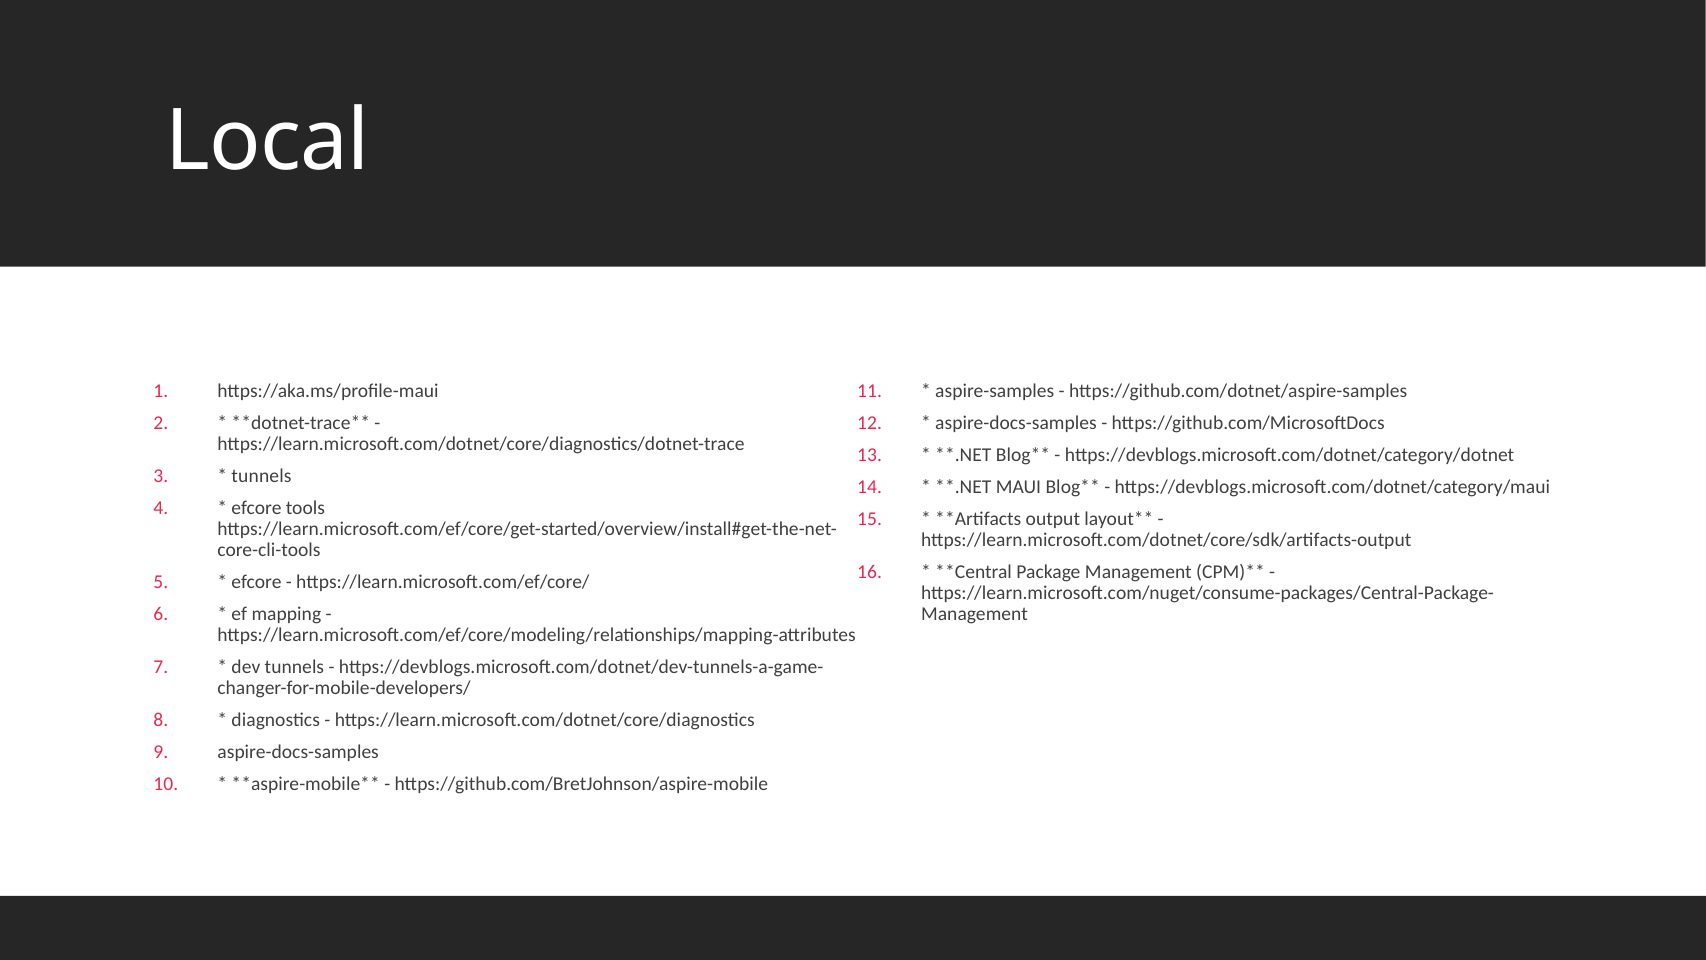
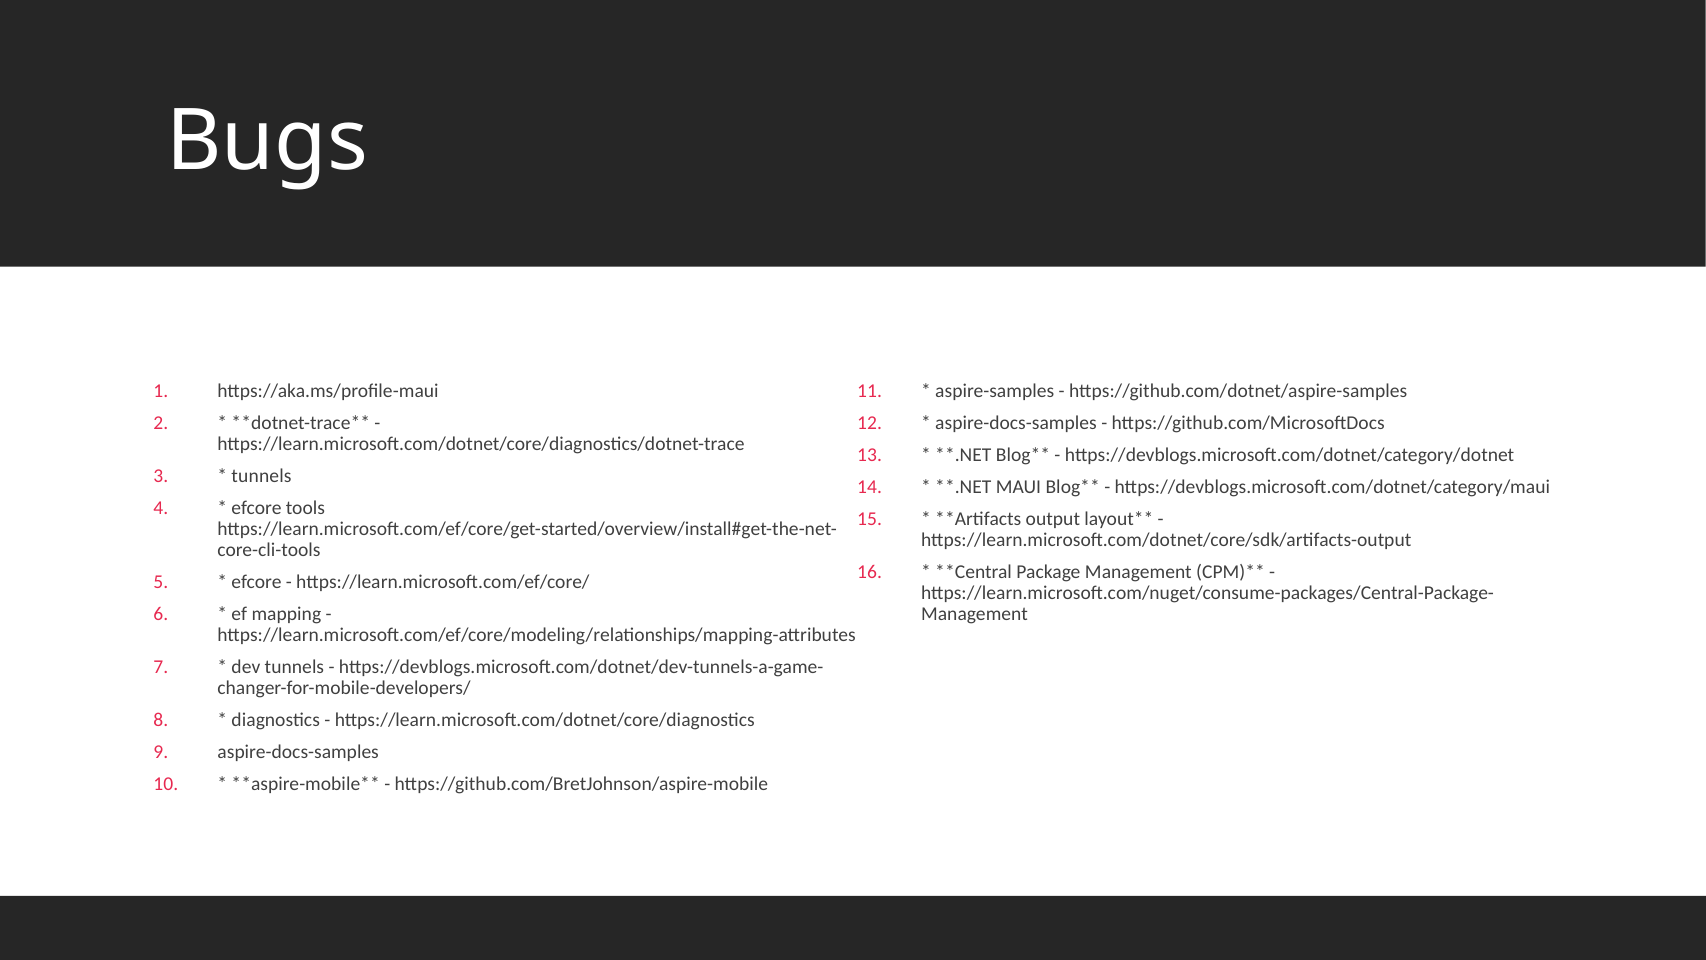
Local: Local -> Bugs
